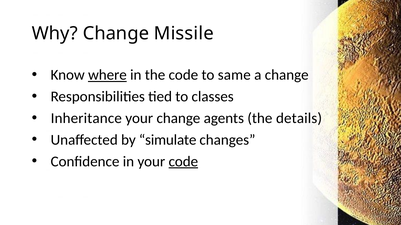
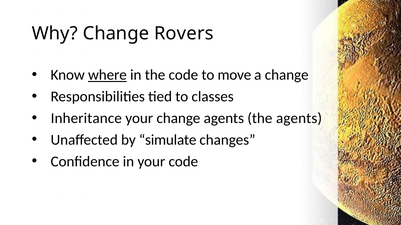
Missile: Missile -> Rovers
same: same -> move
the details: details -> agents
code at (183, 162) underline: present -> none
